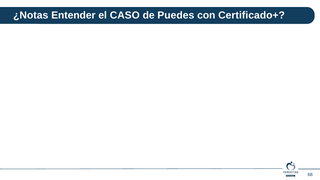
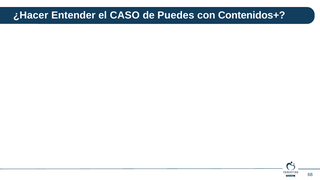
¿Notas: ¿Notas -> ¿Hacer
Certificado+: Certificado+ -> Contenidos+
